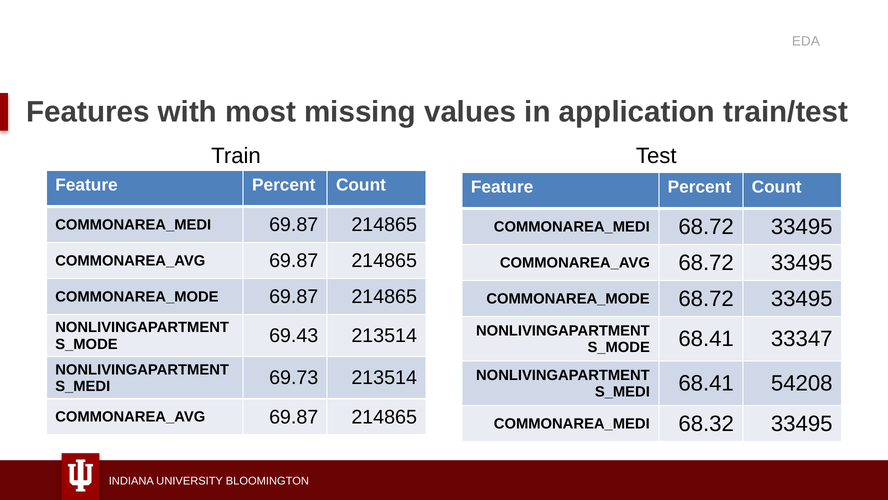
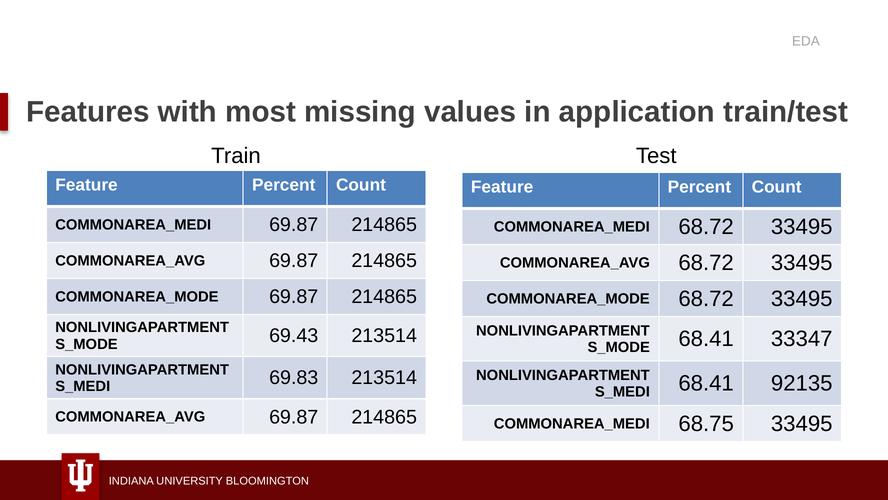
69.73: 69.73 -> 69.83
54208: 54208 -> 92135
68.32: 68.32 -> 68.75
